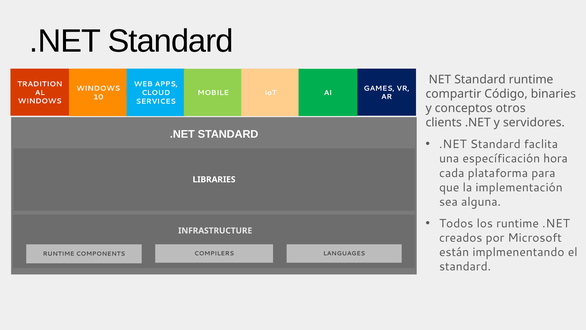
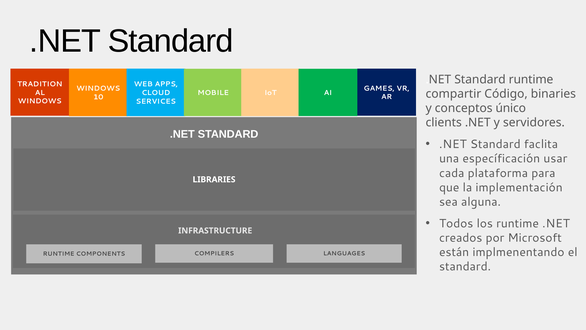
otros: otros -> único
hora: hora -> usar
